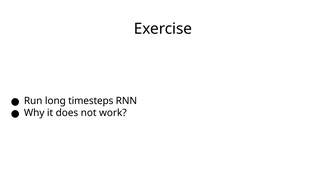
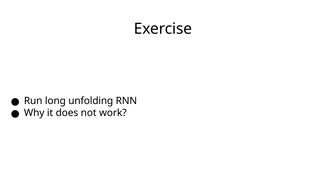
timesteps: timesteps -> unfolding
